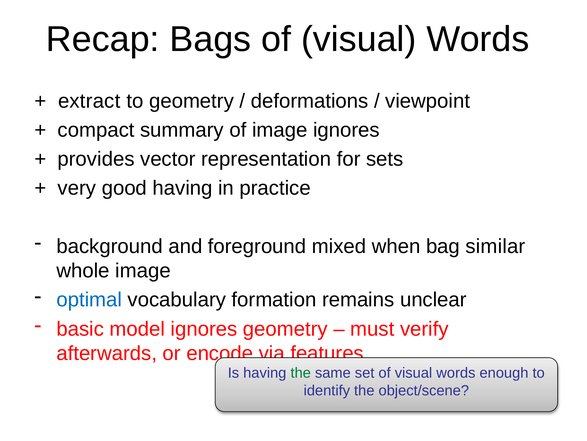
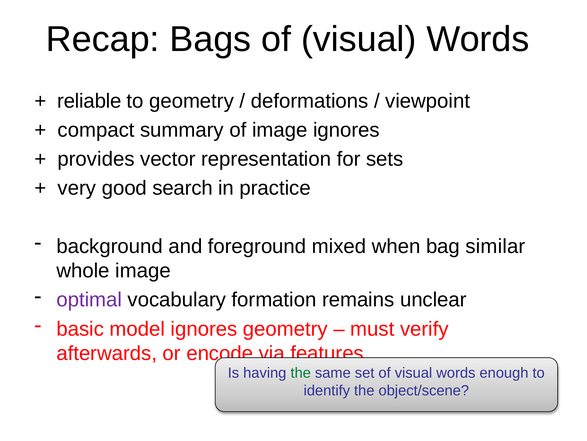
extract: extract -> reliable
good having: having -> search
optimal colour: blue -> purple
